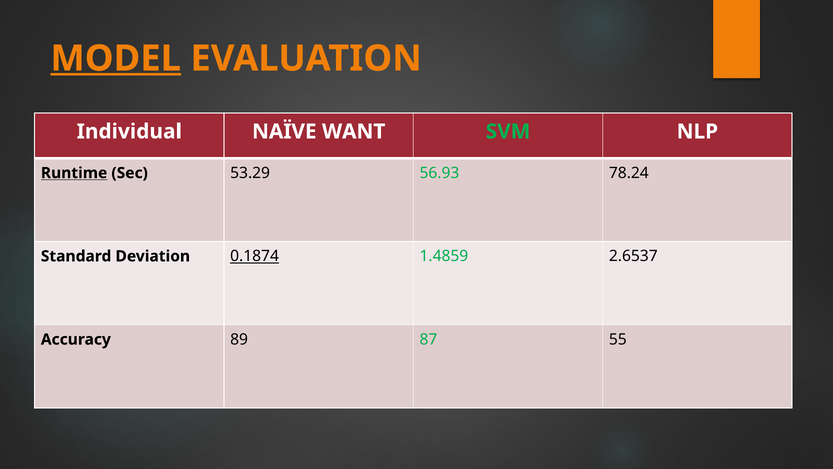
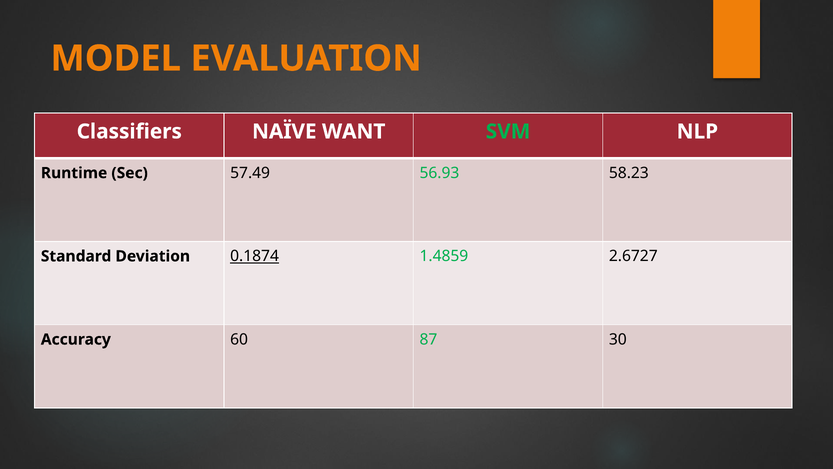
MODEL underline: present -> none
Individual: Individual -> Classifiers
Runtime underline: present -> none
53.29: 53.29 -> 57.49
78.24: 78.24 -> 58.23
2.6537: 2.6537 -> 2.6727
89: 89 -> 60
55: 55 -> 30
